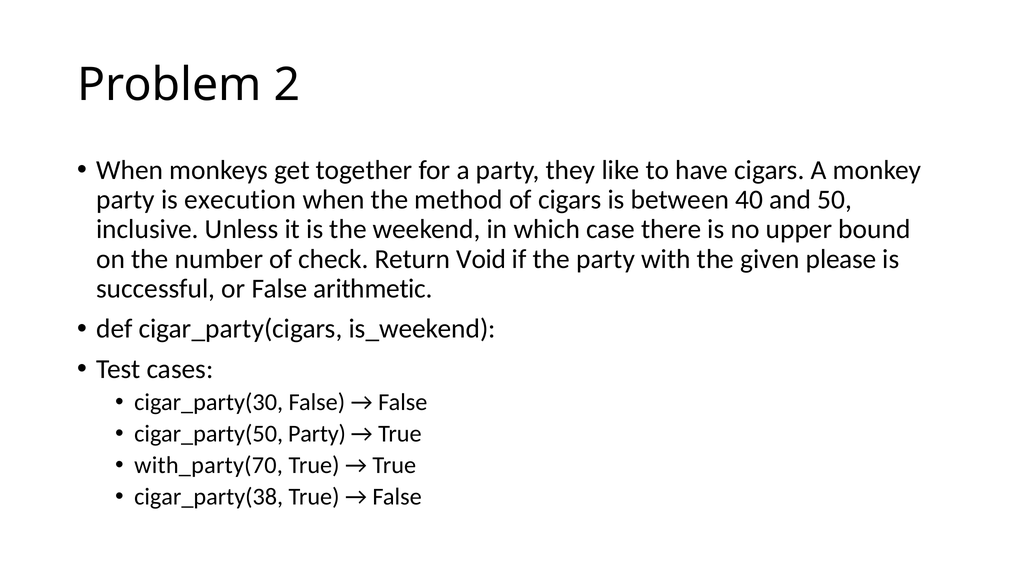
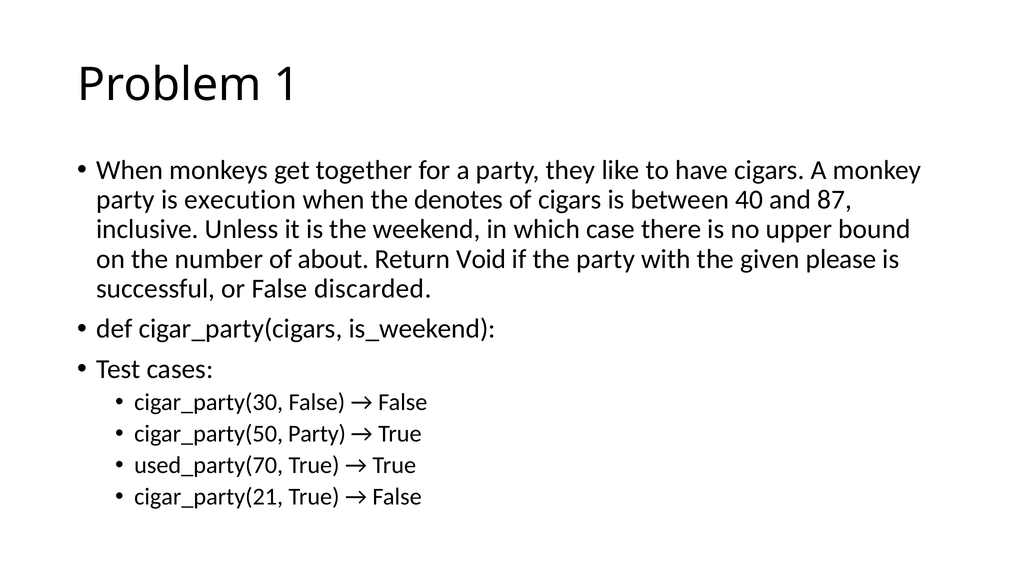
2: 2 -> 1
method: method -> denotes
50: 50 -> 87
check: check -> about
arithmetic: arithmetic -> discarded
with_party(70: with_party(70 -> used_party(70
cigar_party(38: cigar_party(38 -> cigar_party(21
